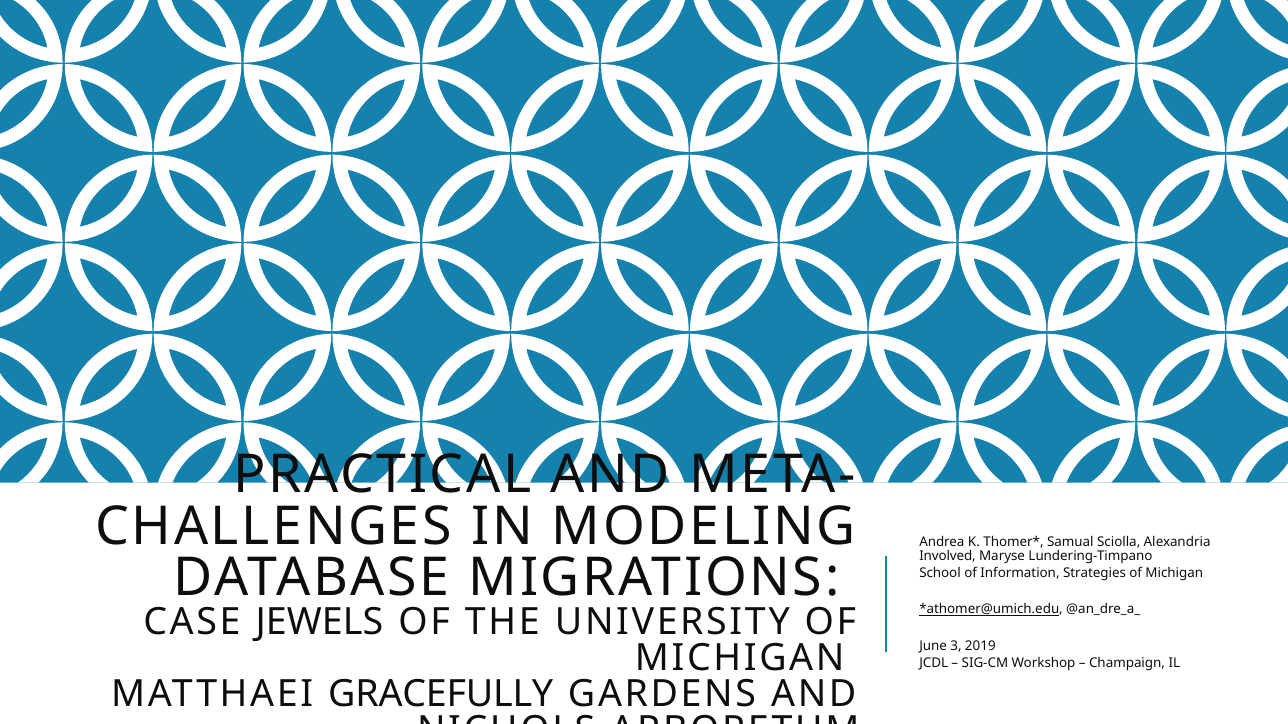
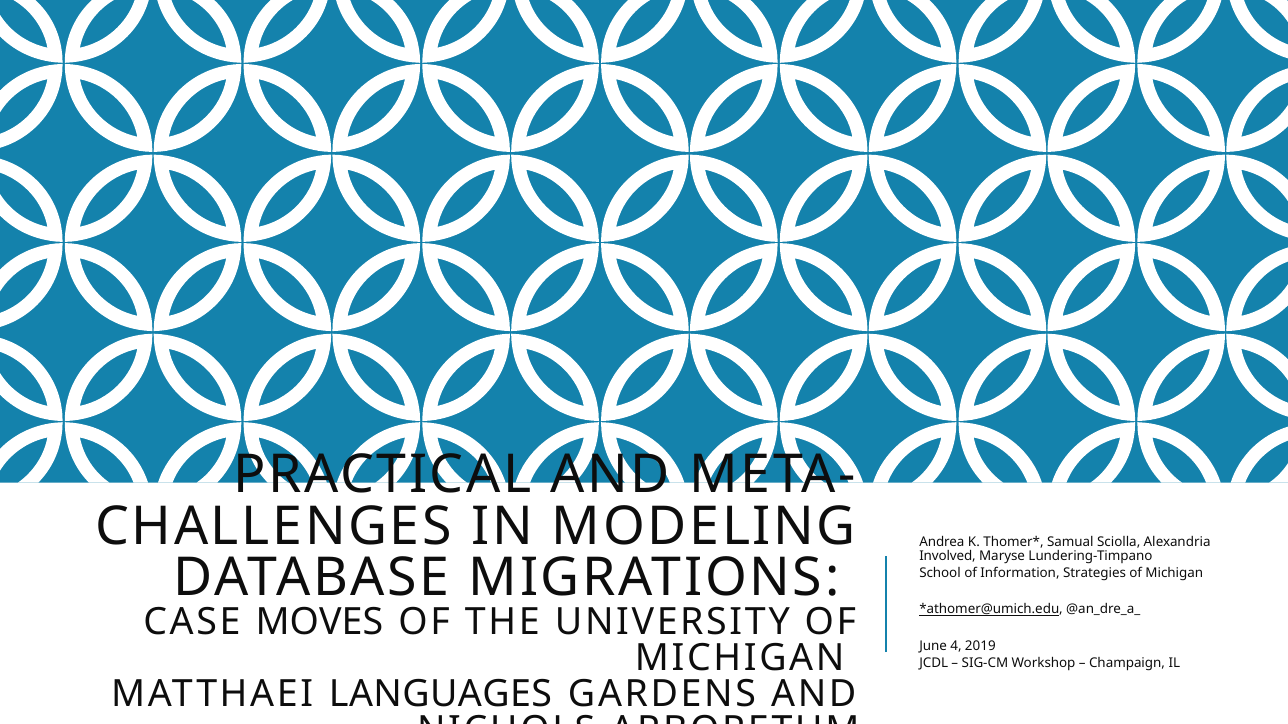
JEWELS: JEWELS -> MOVES
3: 3 -> 4
GRACEFULLY: GRACEFULLY -> LANGUAGES
